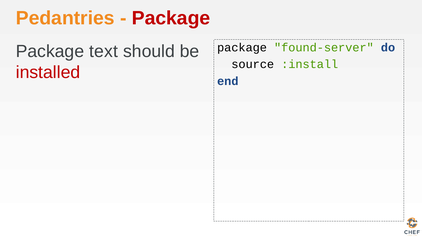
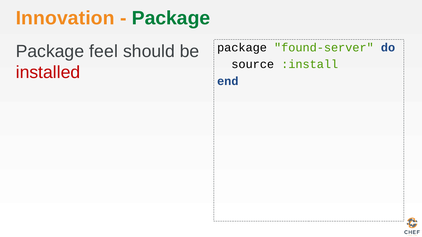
Pedantries: Pedantries -> Innovation
Package at (171, 18) colour: red -> green
text: text -> feel
